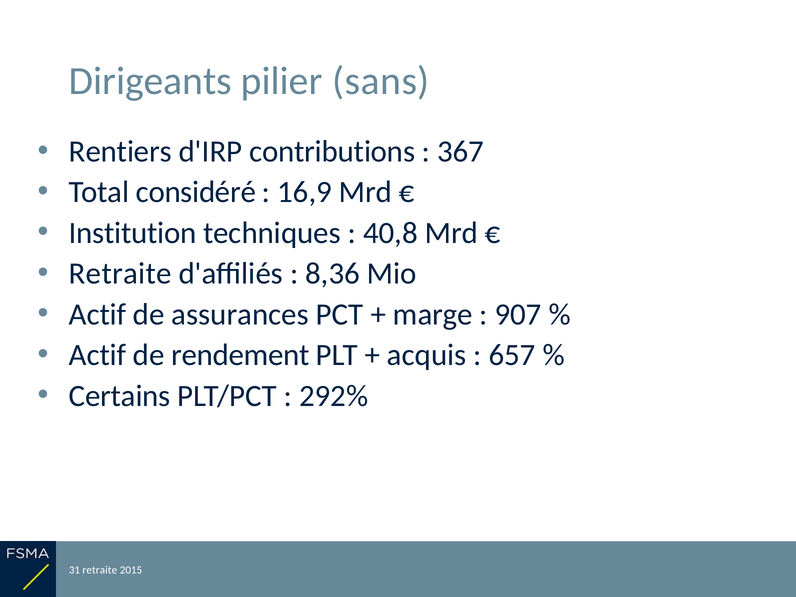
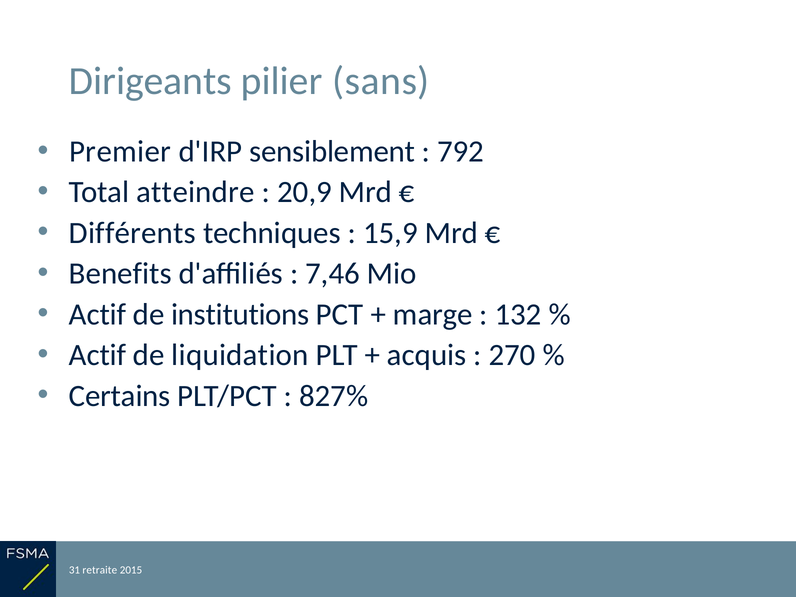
Rentiers: Rentiers -> Premier
contributions: contributions -> sensiblement
367: 367 -> 792
considéré: considéré -> atteindre
16,9: 16,9 -> 20,9
Institution: Institution -> Différents
40,8: 40,8 -> 15,9
Retraite at (120, 274): Retraite -> Benefits
8,36: 8,36 -> 7,46
assurances: assurances -> institutions
907: 907 -> 132
rendement: rendement -> liquidation
657: 657 -> 270
292%: 292% -> 827%
